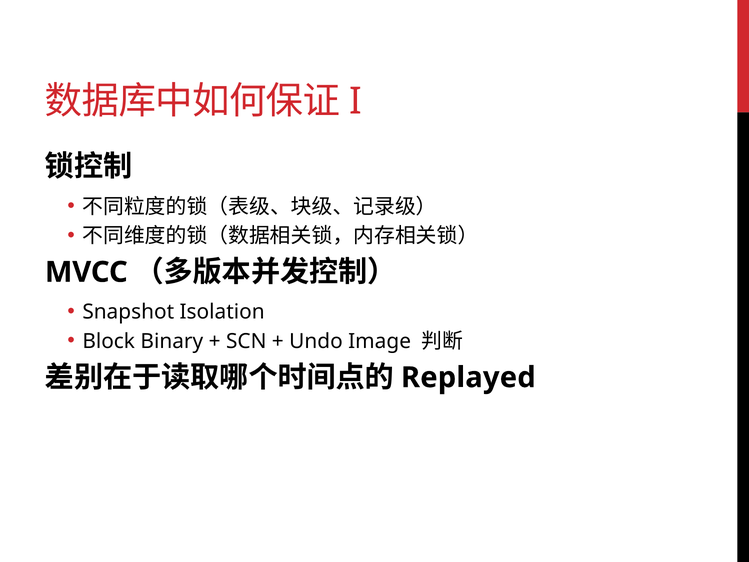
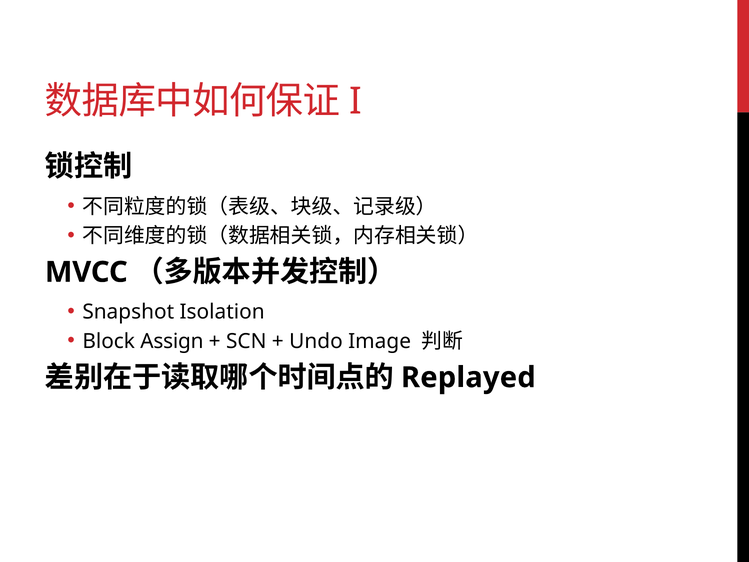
Binary: Binary -> Assign
